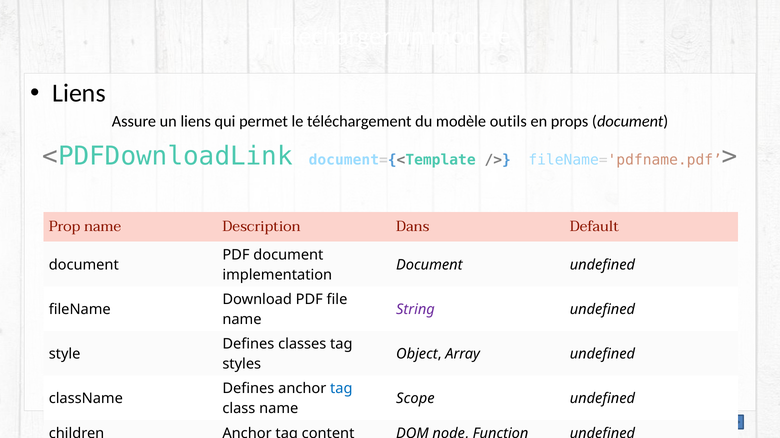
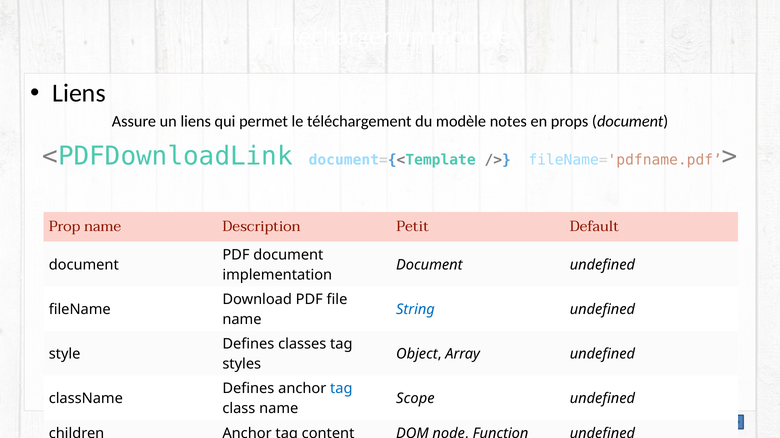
outils: outils -> notes
Dans: Dans -> Petit
String colour: purple -> blue
